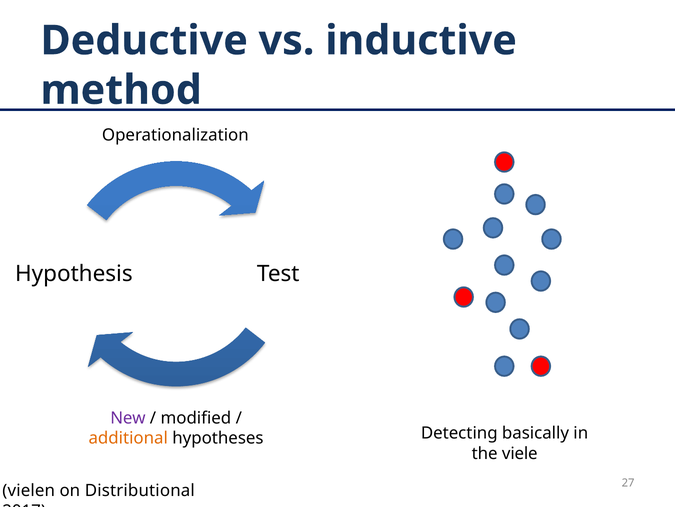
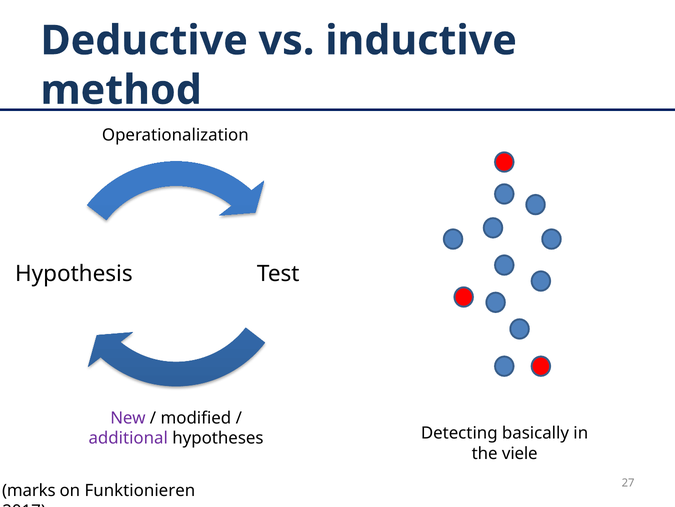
additional colour: orange -> purple
vielen: vielen -> marks
Distributional: Distributional -> Funktionieren
